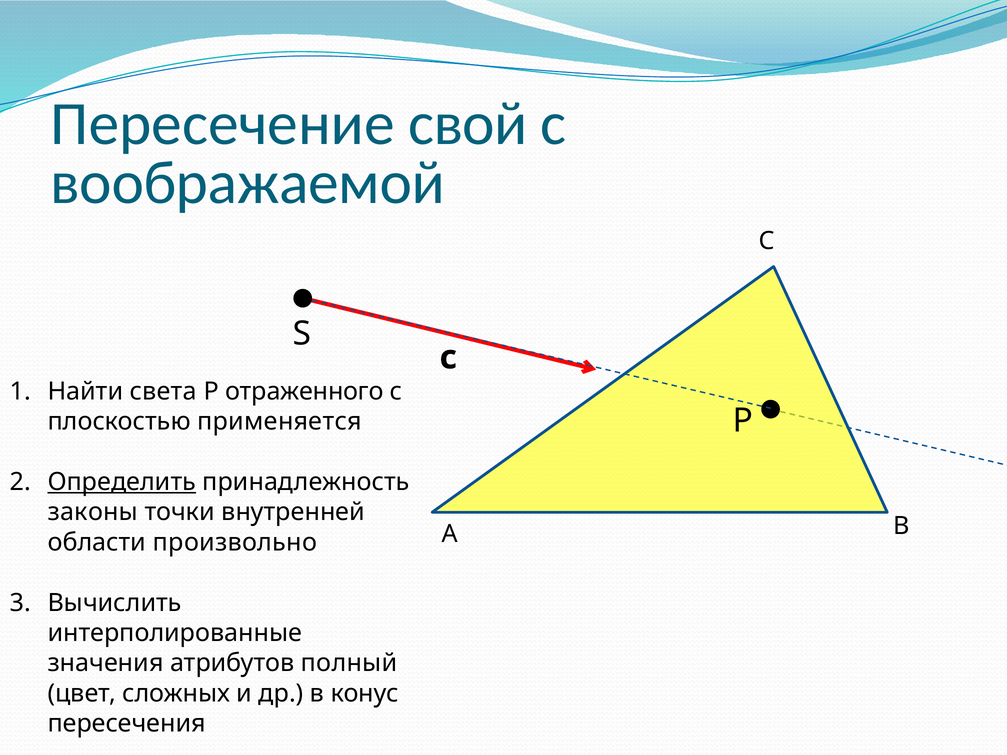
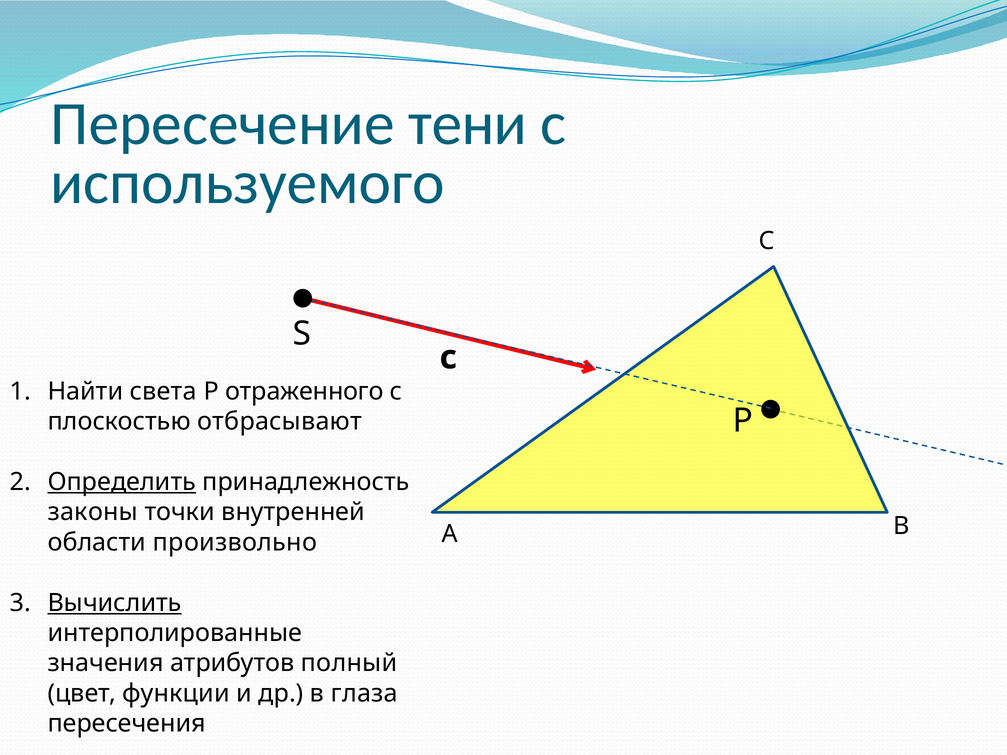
свой: свой -> тени
воображаемой: воображаемой -> используемого
применяется: применяется -> отбрасывают
Вычислить underline: none -> present
сложных: сложных -> функции
конус: конус -> глаза
